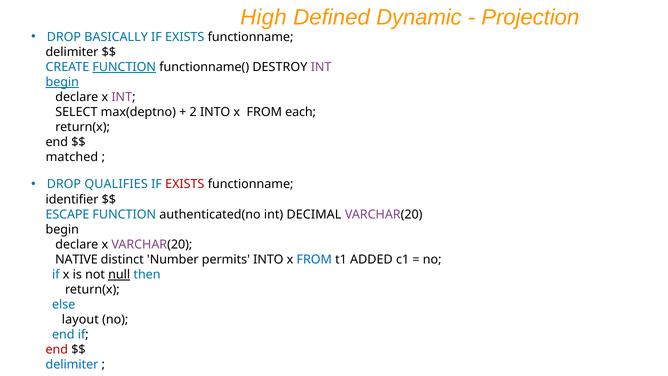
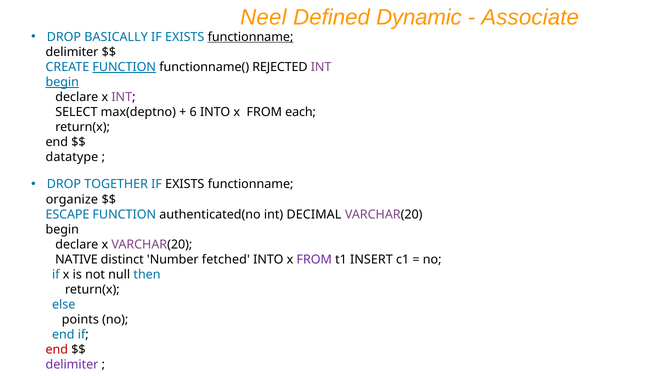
High: High -> Neel
Projection: Projection -> Associate
functionname at (251, 37) underline: none -> present
DESTROY: DESTROY -> REJECTED
2: 2 -> 6
matched: matched -> datatype
QUALIFIES: QUALIFIES -> TOGETHER
EXISTS at (185, 184) colour: red -> black
identifier: identifier -> organize
permits: permits -> fetched
FROM at (314, 259) colour: blue -> purple
ADDED: ADDED -> INSERT
null underline: present -> none
layout: layout -> points
delimiter at (72, 365) colour: blue -> purple
